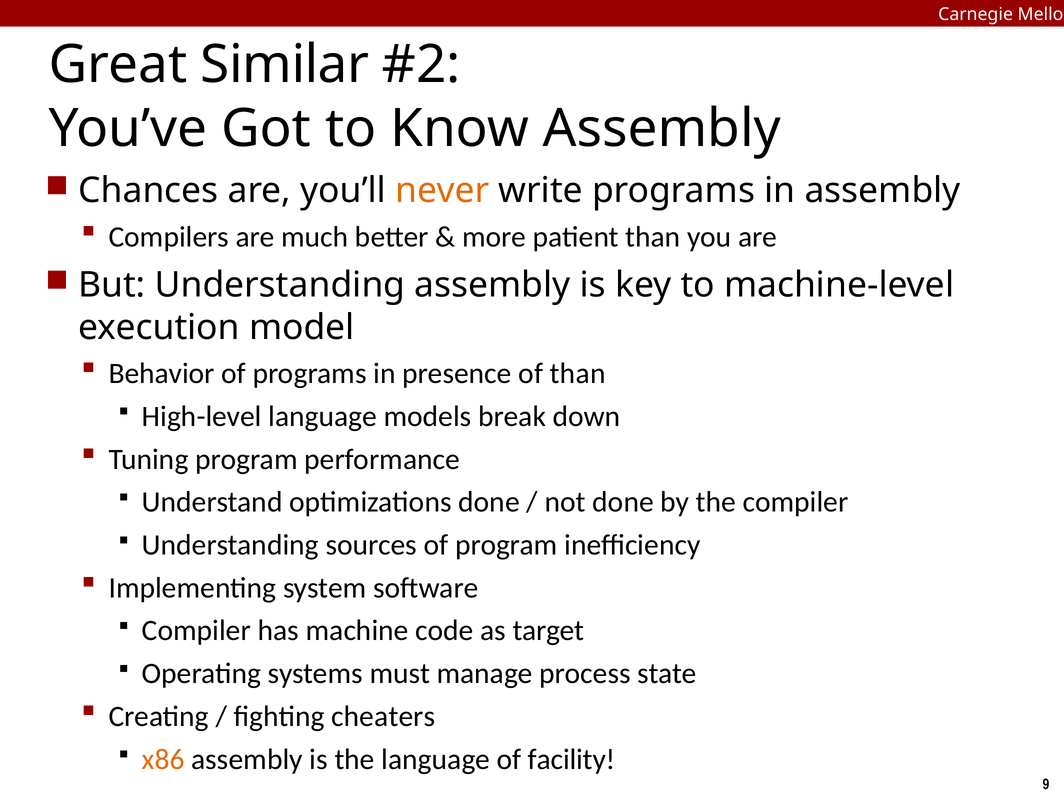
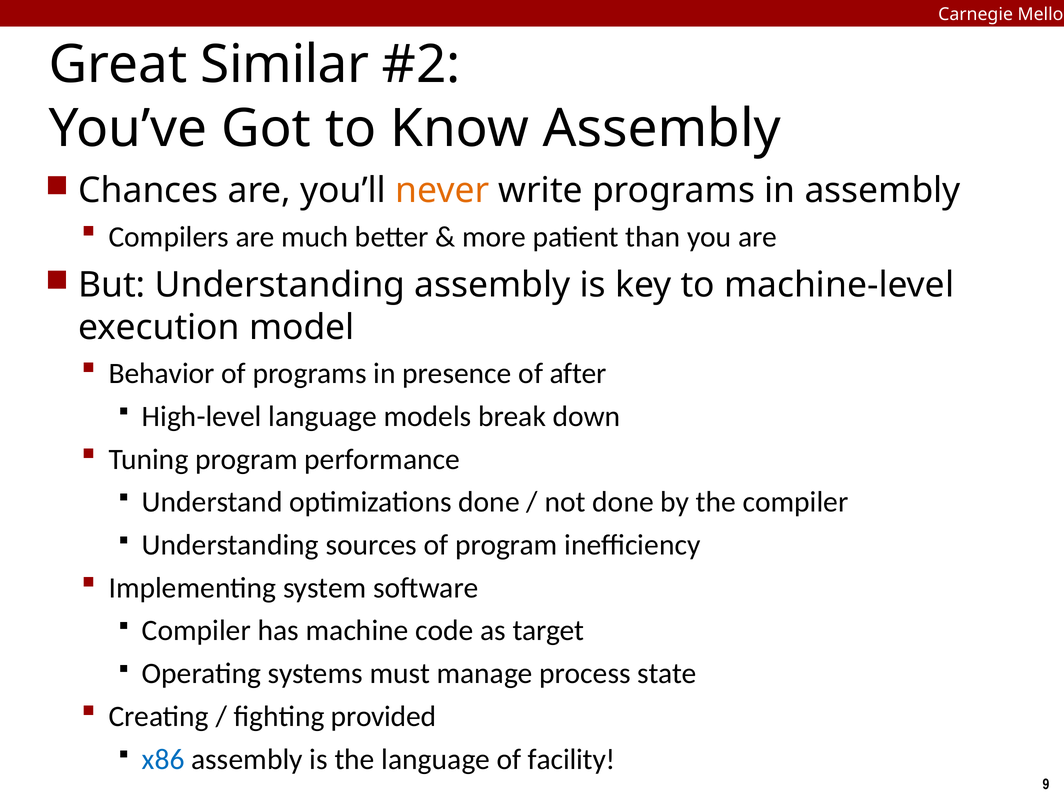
of than: than -> after
cheaters: cheaters -> provided
x86 colour: orange -> blue
